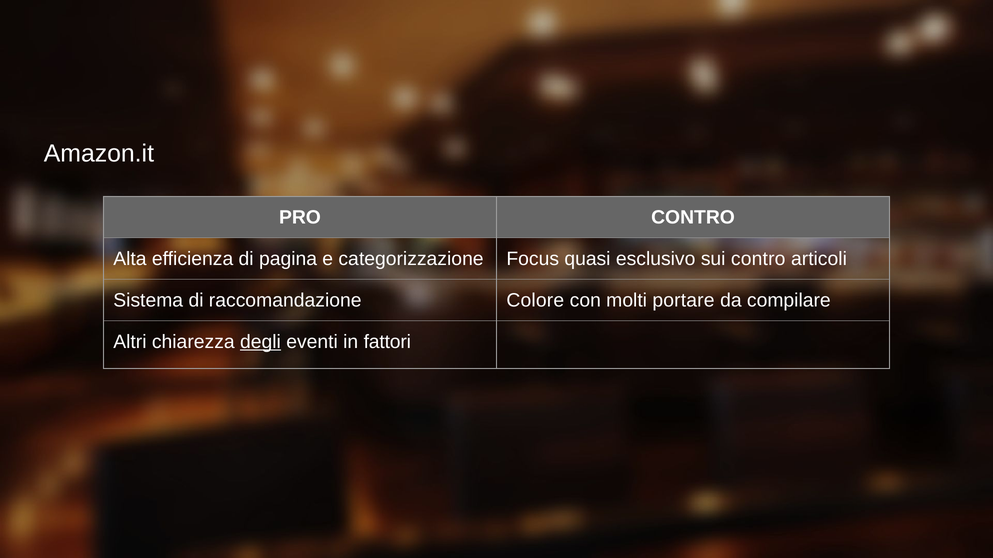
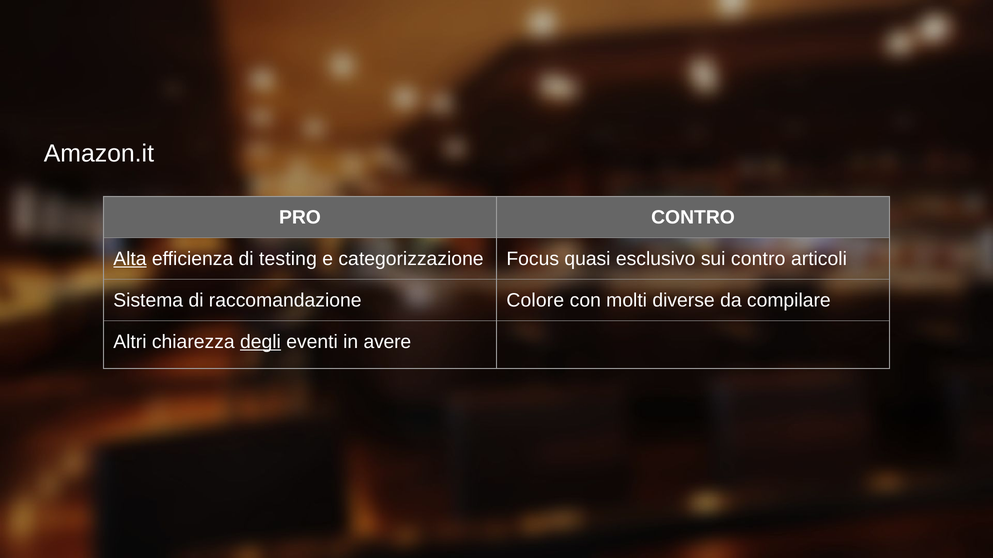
Alta underline: none -> present
pagina: pagina -> testing
portare: portare -> diverse
fattori: fattori -> avere
